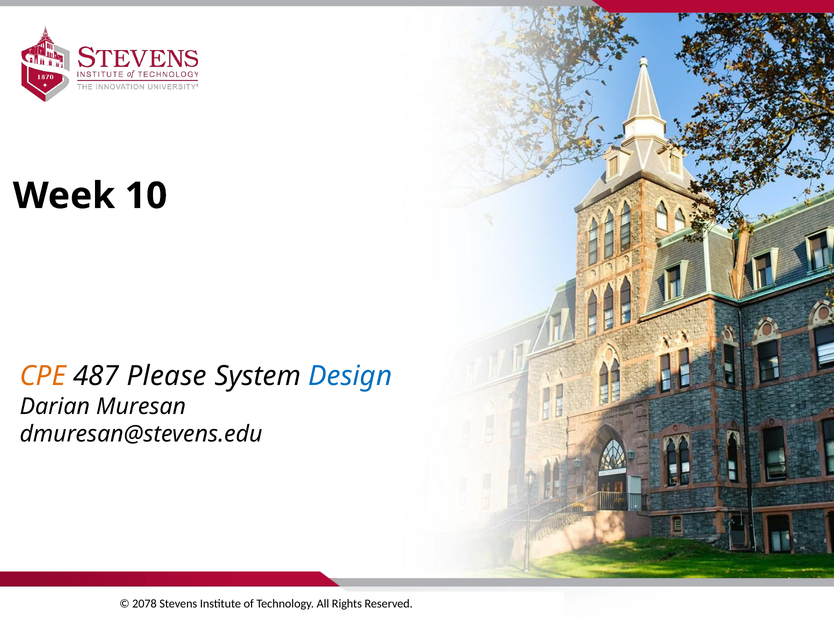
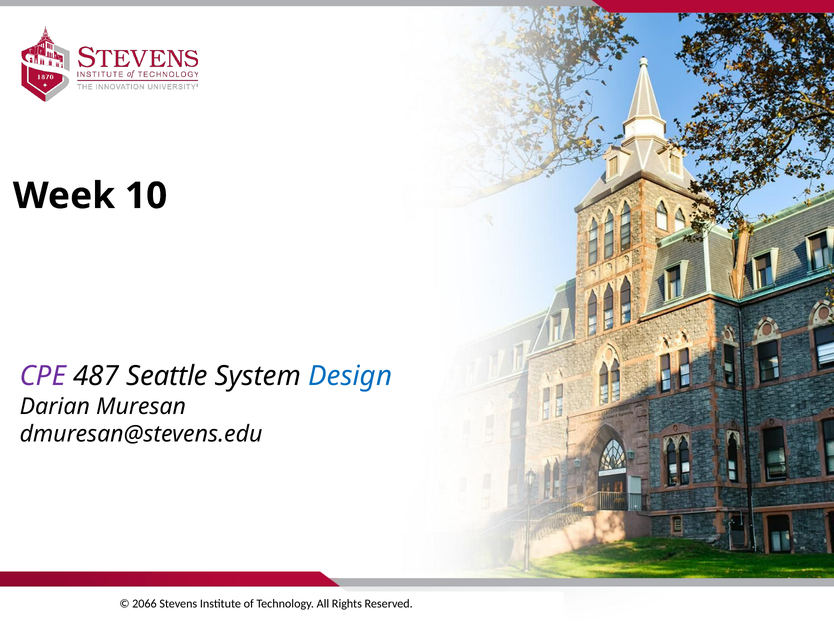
CPE colour: orange -> purple
Please: Please -> Seattle
2078: 2078 -> 2066
